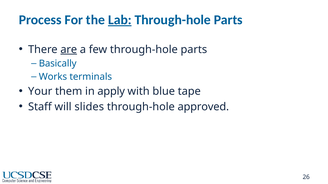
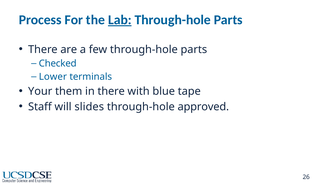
are underline: present -> none
Basically: Basically -> Checked
Works: Works -> Lower
in apply: apply -> there
